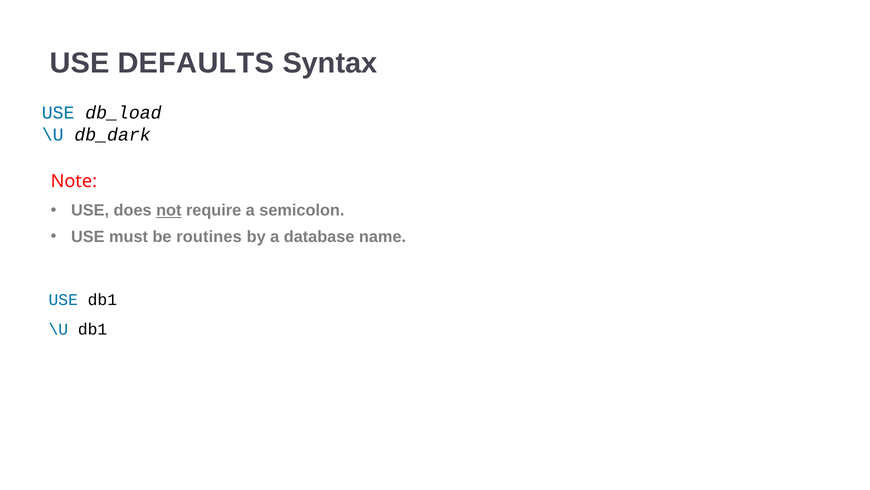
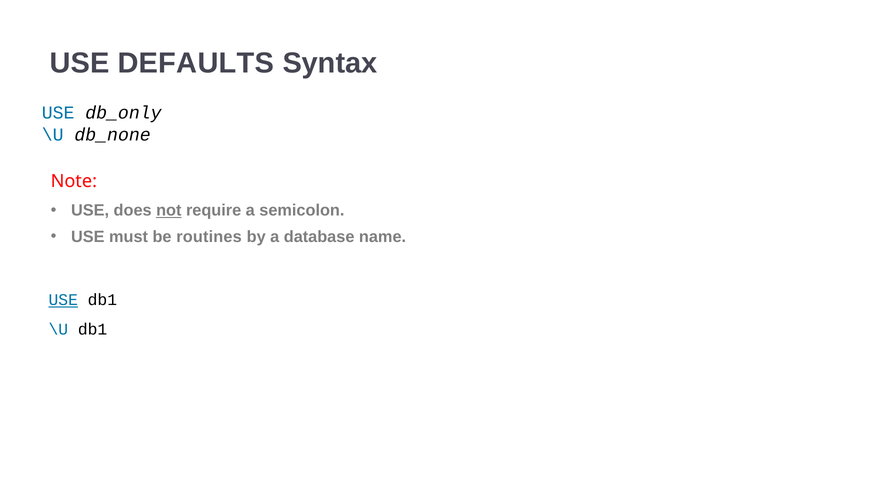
db_load: db_load -> db_only
db_dark: db_dark -> db_none
USE at (63, 299) underline: none -> present
